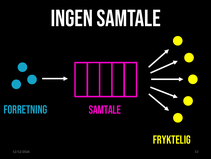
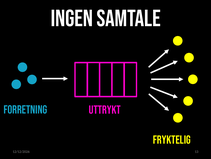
SAMTALE at (105, 109): SAMTALE -> UTTRYKT
